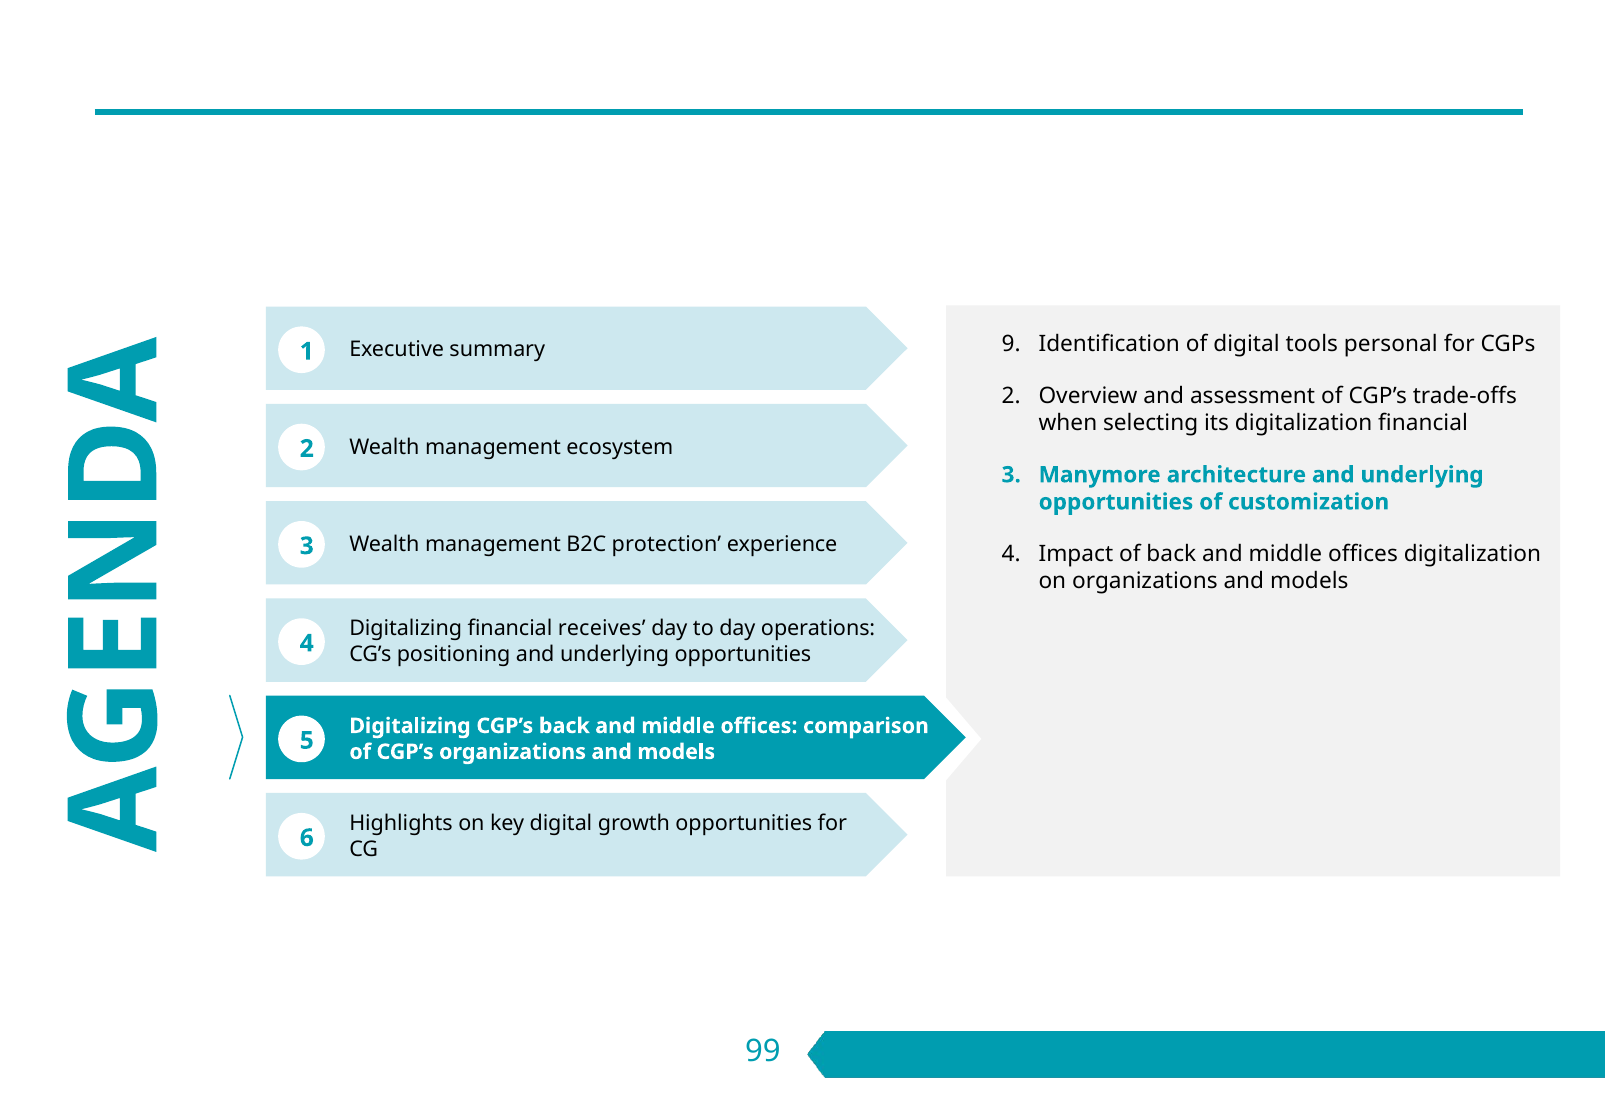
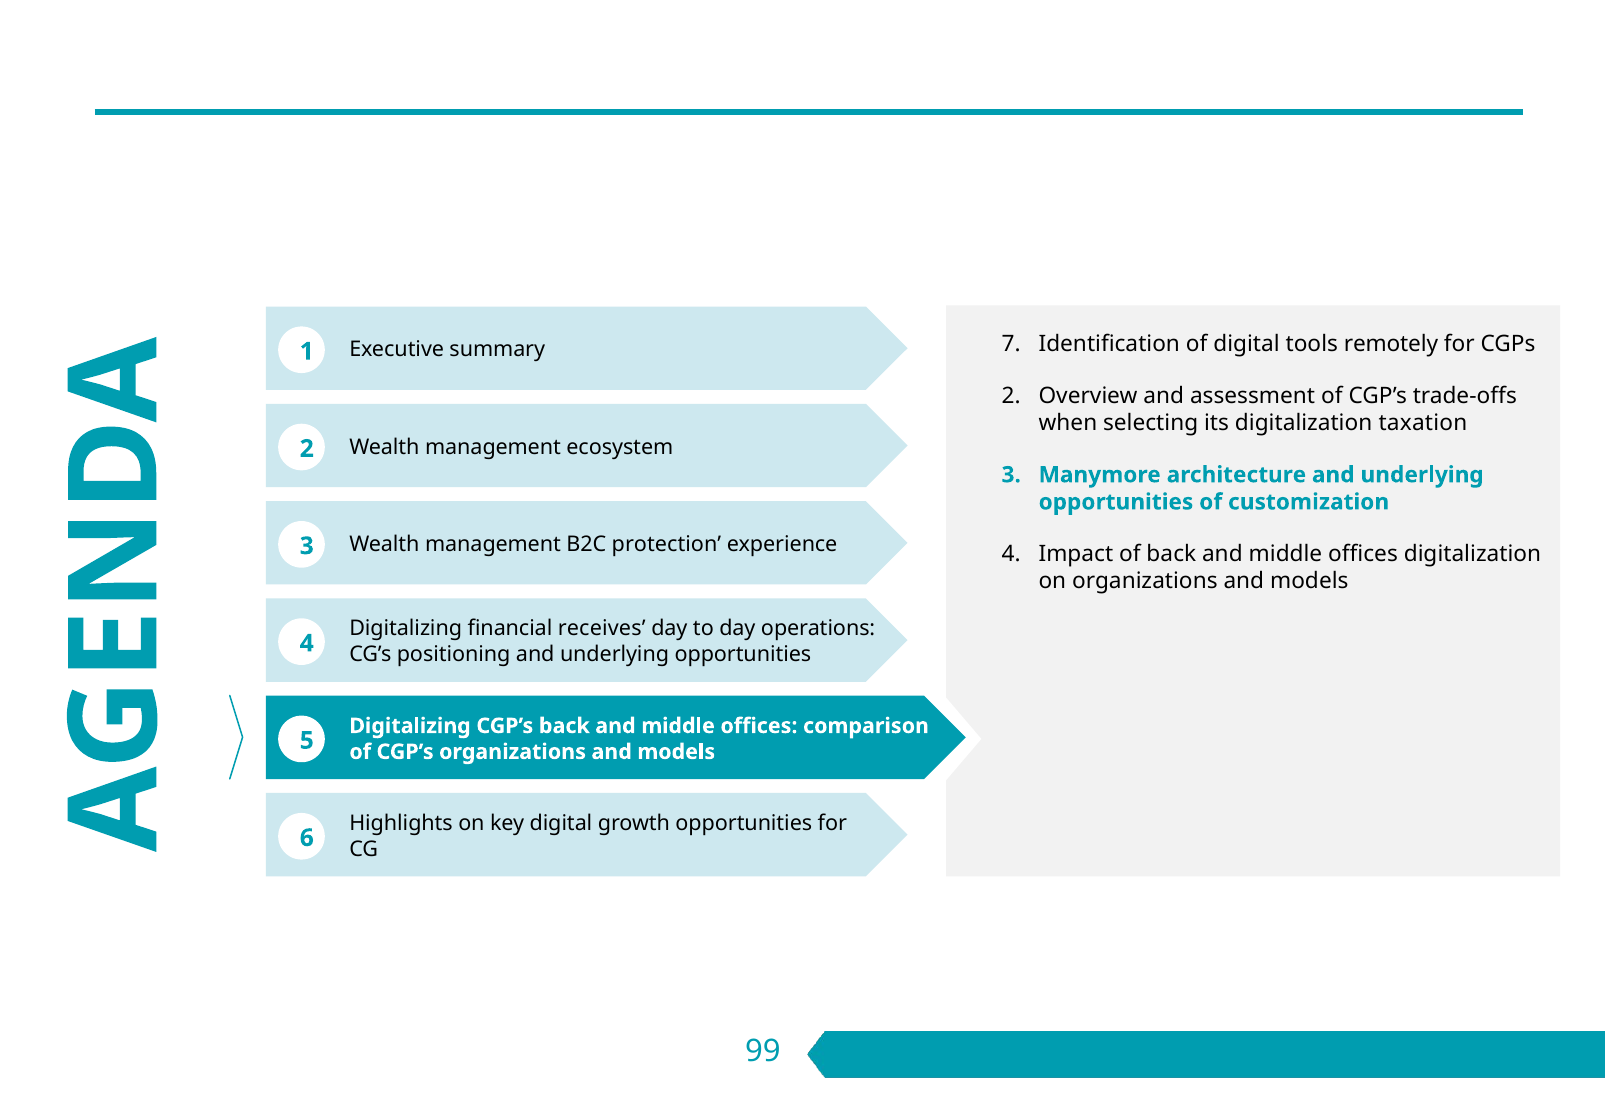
9: 9 -> 7
personal: personal -> remotely
digitalization financial: financial -> taxation
